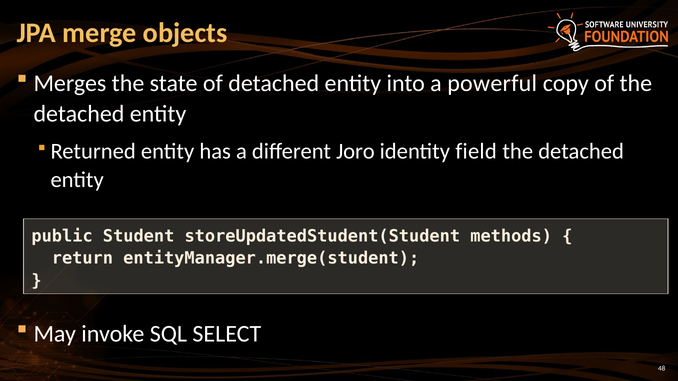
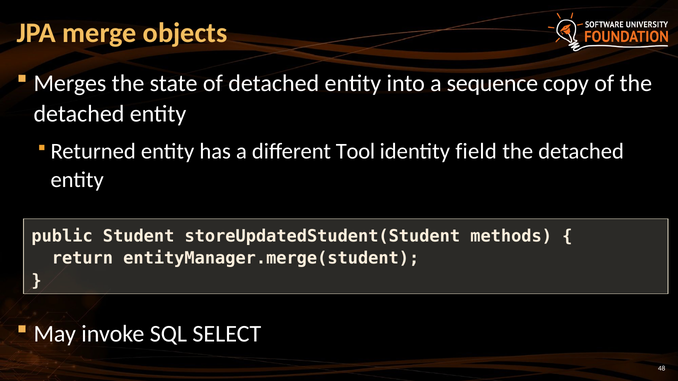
powerful: powerful -> sequence
Joro: Joro -> Tool
